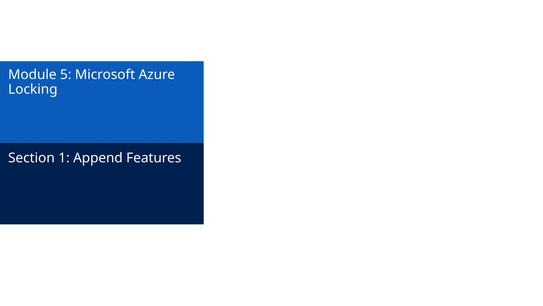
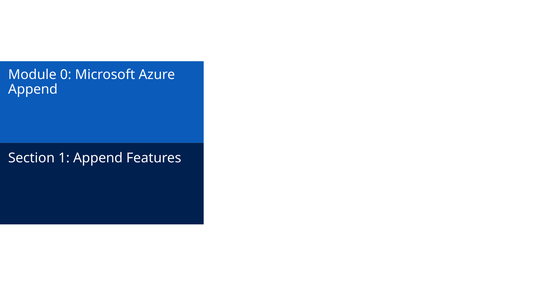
5: 5 -> 0
Locking at (33, 89): Locking -> Append
